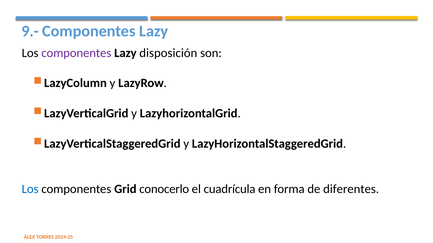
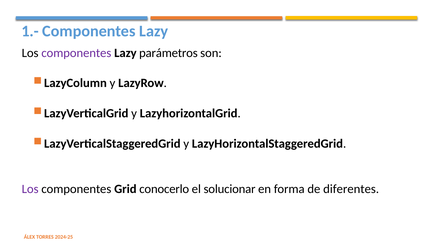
9.-: 9.- -> 1.-
disposición: disposición -> parámetros
Los at (30, 189) colour: blue -> purple
cuadrícula: cuadrícula -> solucionar
